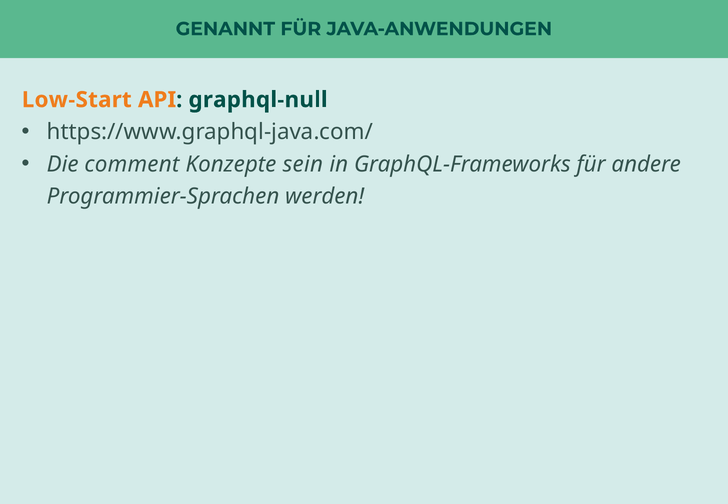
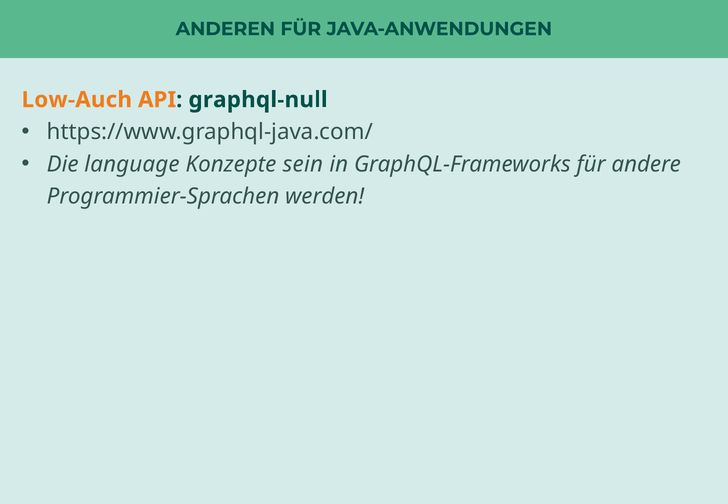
GENANNT: GENANNT -> ANDEREN
Low-Start: Low-Start -> Low-Auch
comment: comment -> language
